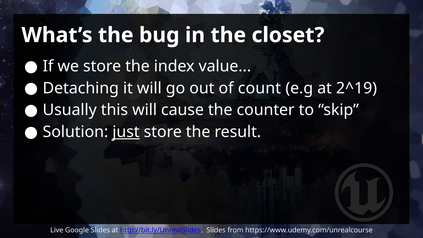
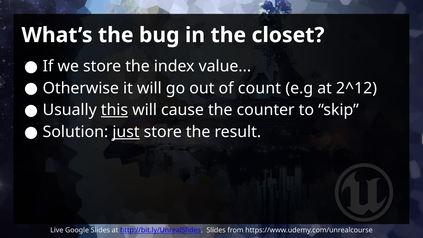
Detaching: Detaching -> Otherwise
2^19: 2^19 -> 2^12
this underline: none -> present
